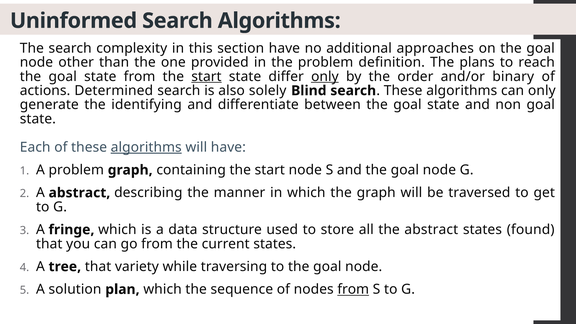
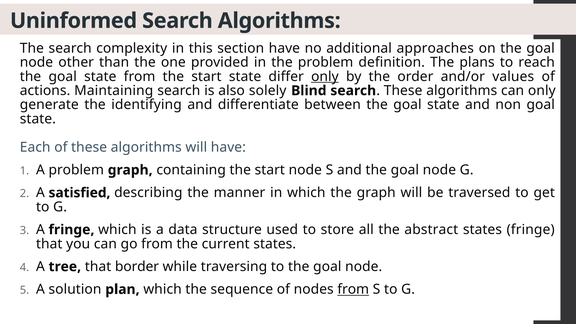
start at (206, 76) underline: present -> none
binary: binary -> values
Determined: Determined -> Maintaining
algorithms at (146, 147) underline: present -> none
A abstract: abstract -> satisfied
states found: found -> fringe
variety: variety -> border
